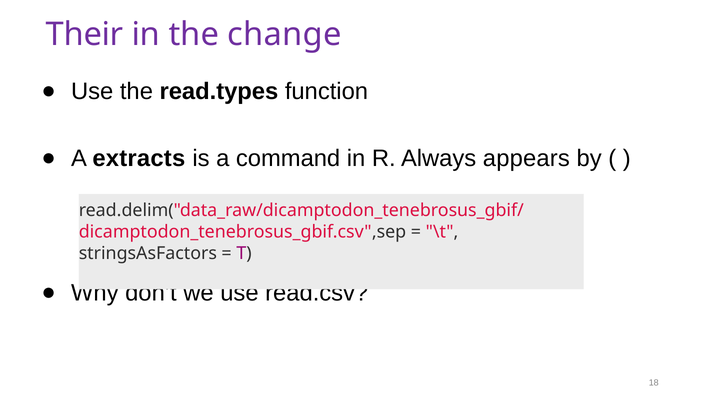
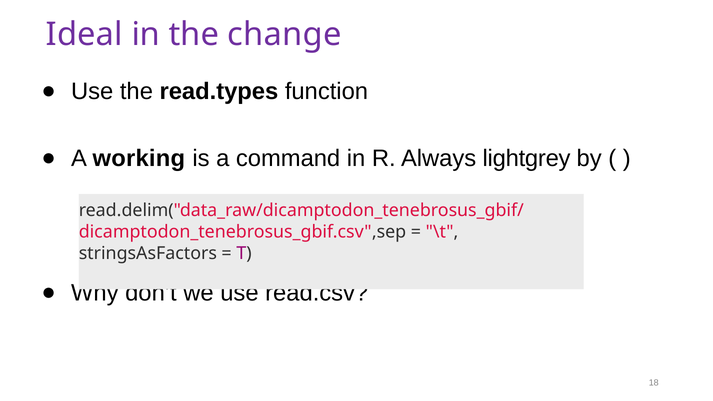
Their: Their -> Ideal
extracts: extracts -> working
appears: appears -> lightgrey
